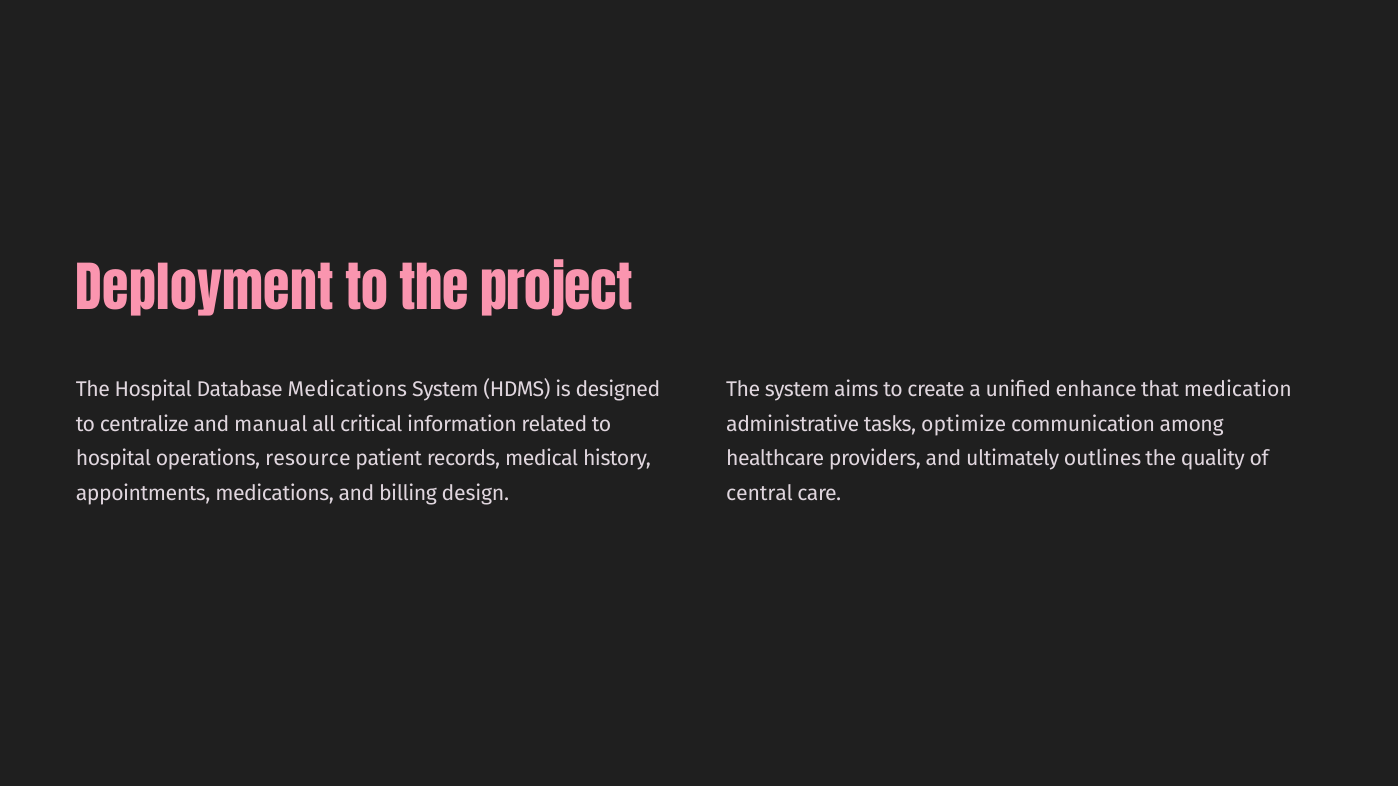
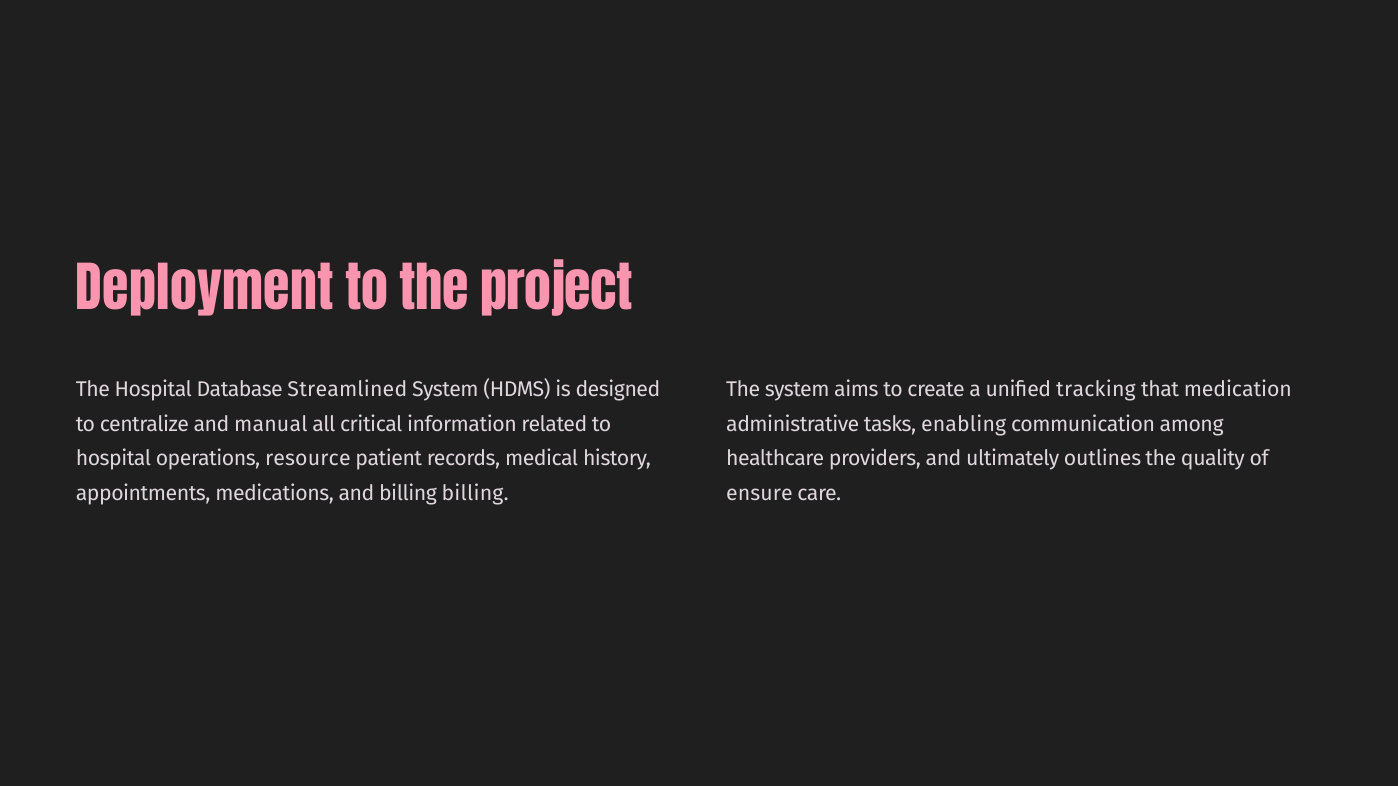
Database Medications: Medications -> Streamlined
enhance: enhance -> tracking
optimize: optimize -> enabling
billing design: design -> billing
central: central -> ensure
